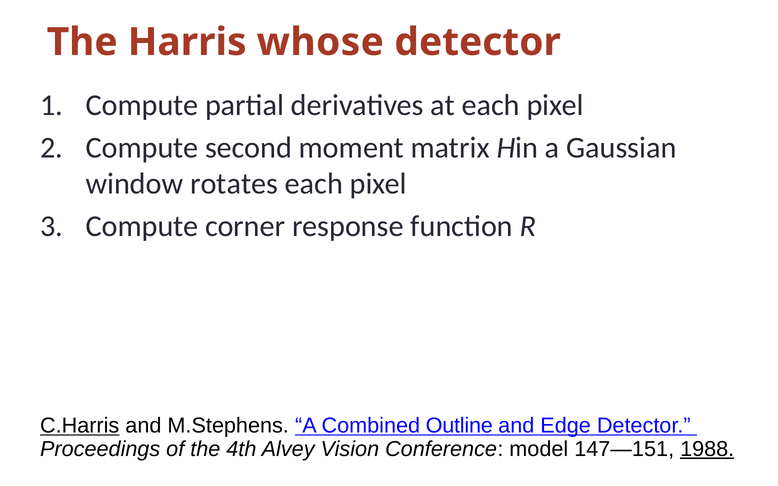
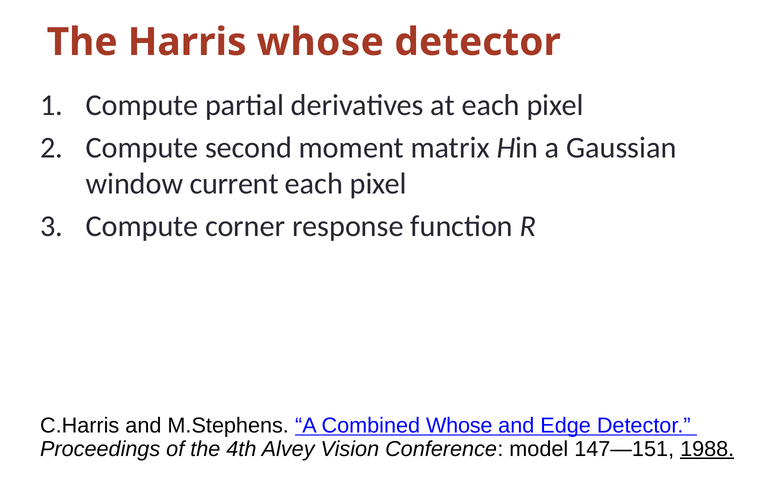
rotates: rotates -> current
C.Harris underline: present -> none
Combined Outline: Outline -> Whose
